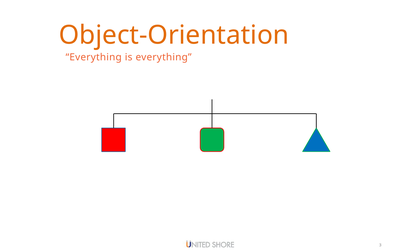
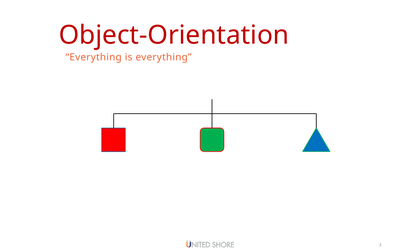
Object-Orientation colour: orange -> red
